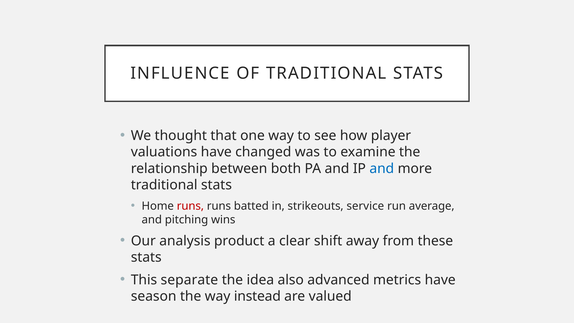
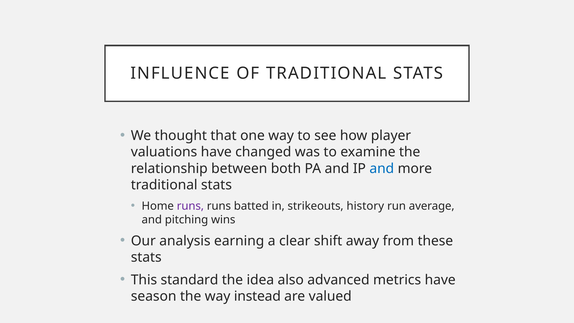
runs at (190, 206) colour: red -> purple
service: service -> history
product: product -> earning
separate: separate -> standard
